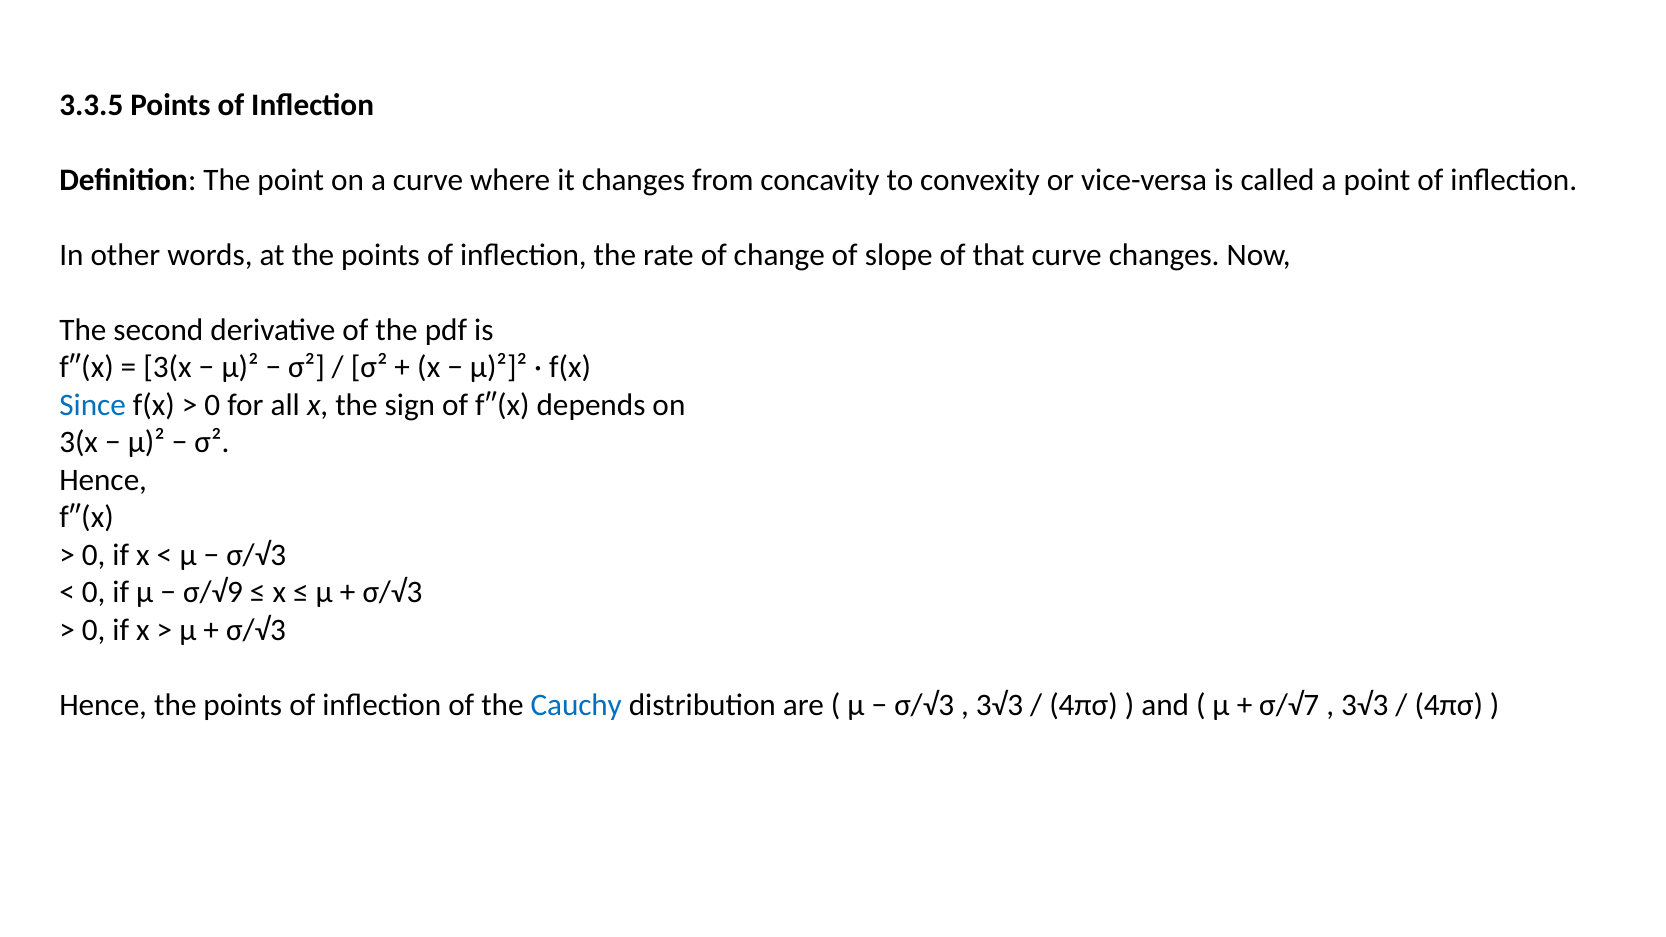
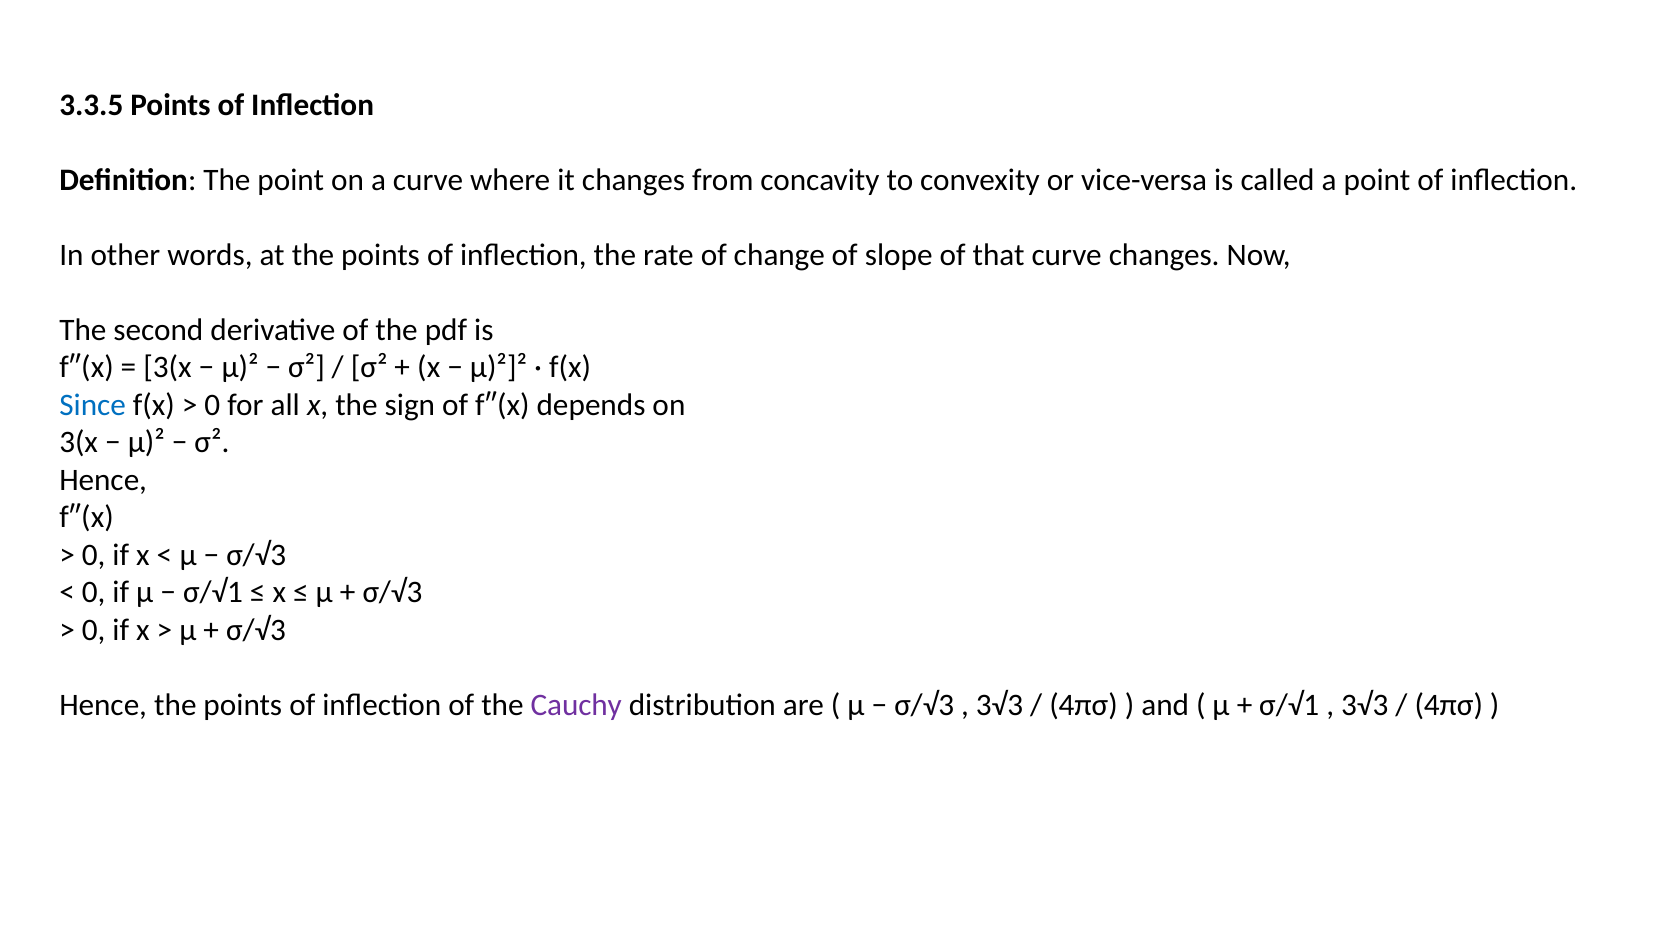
σ/√9 at (213, 593): σ/√9 -> σ/√1
Cauchy colour: blue -> purple
σ/√7 at (1289, 705): σ/√7 -> σ/√1
